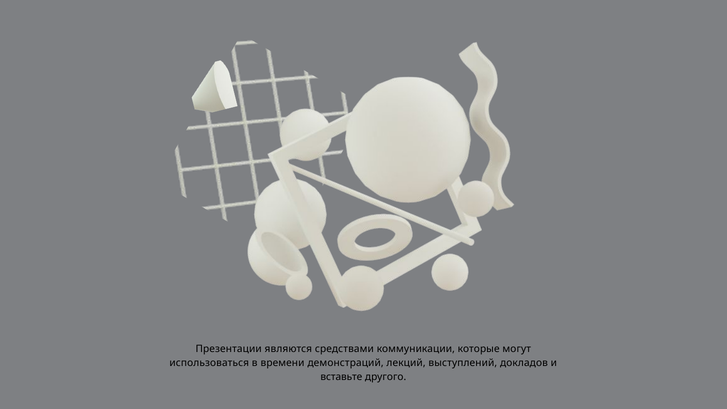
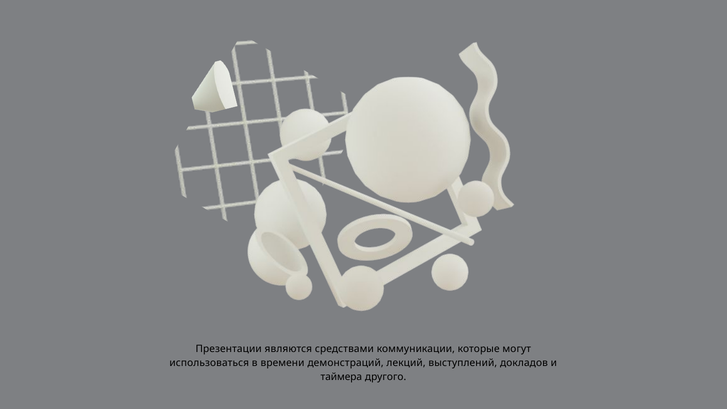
вставьте: вставьте -> таймера
